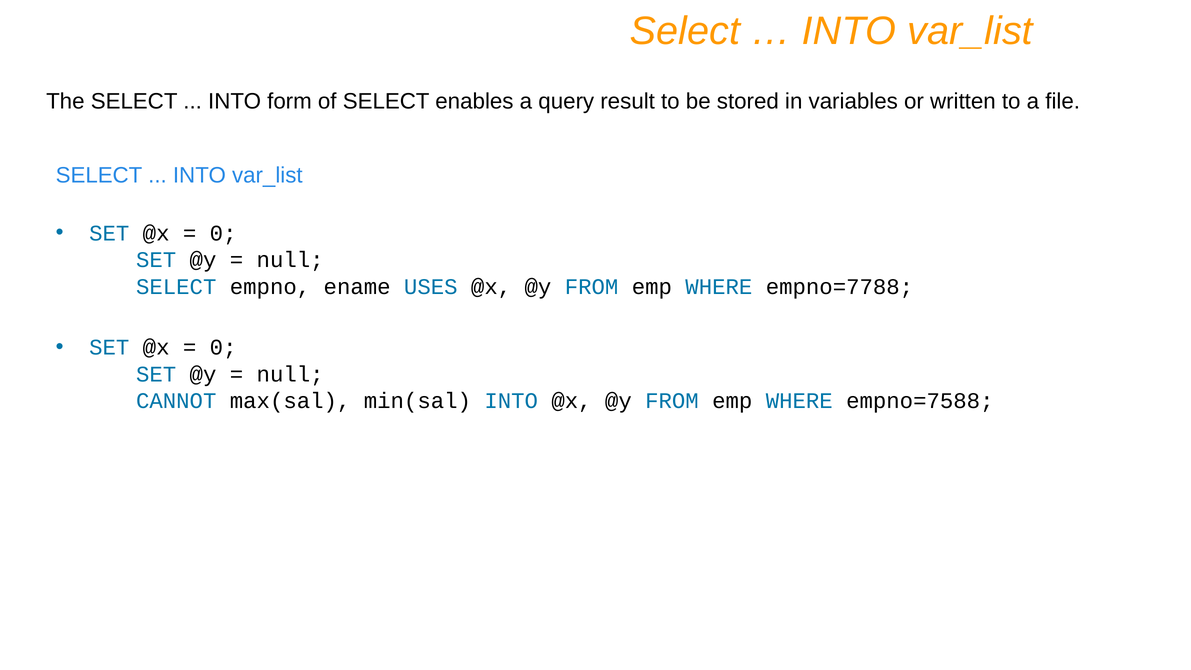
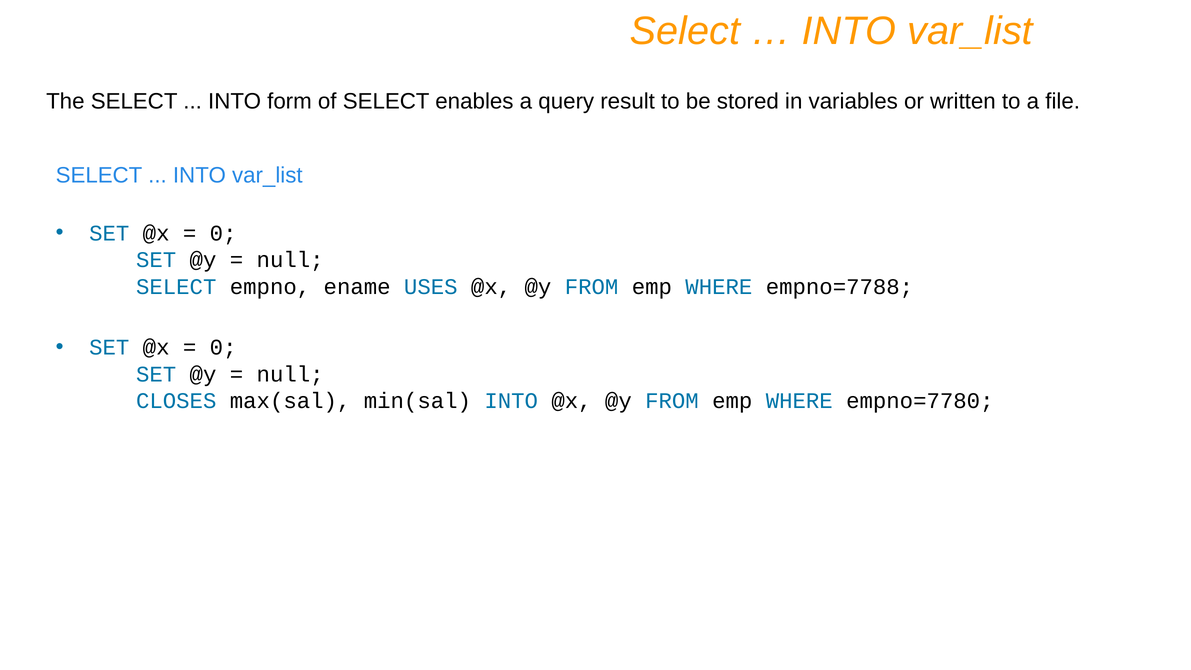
CANNOT: CANNOT -> CLOSES
empno=7588: empno=7588 -> empno=7780
